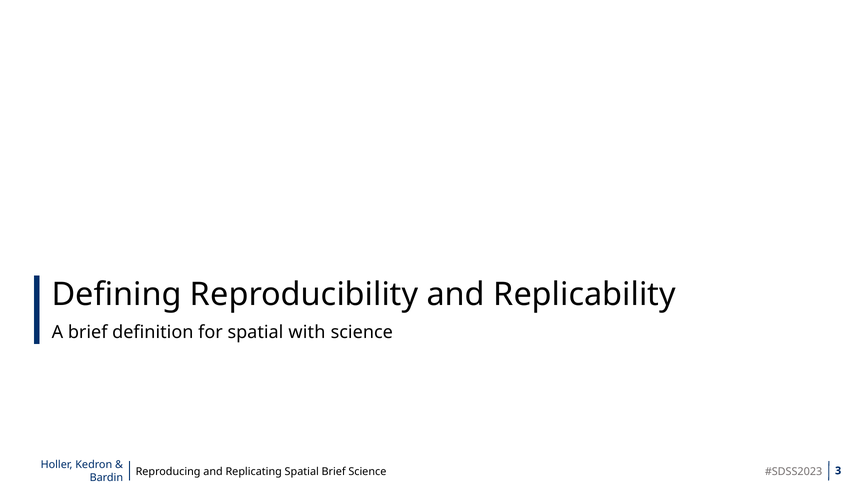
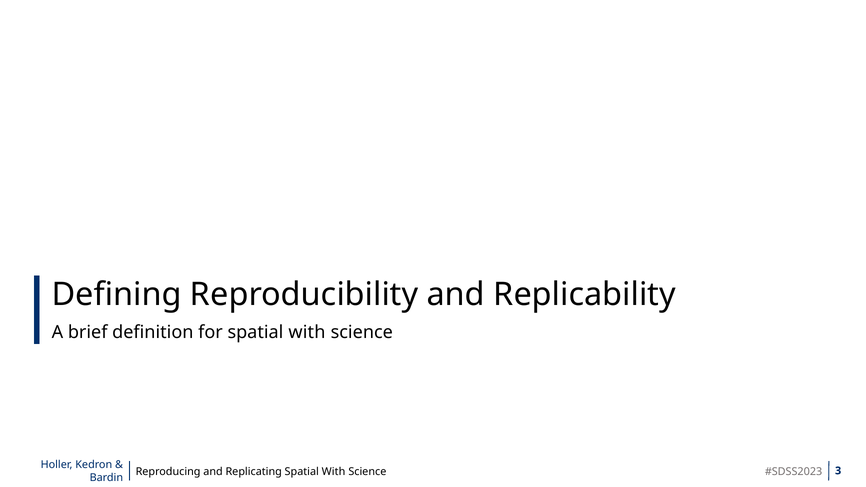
Brief at (334, 472): Brief -> With
